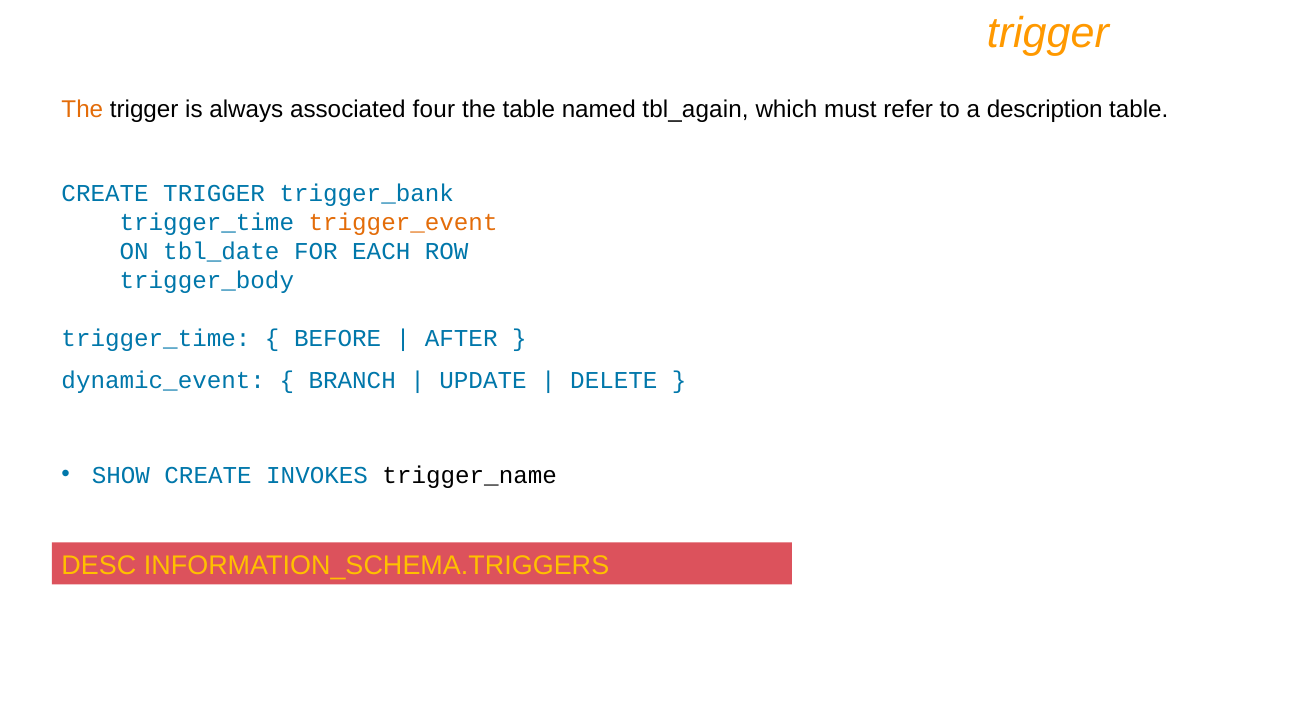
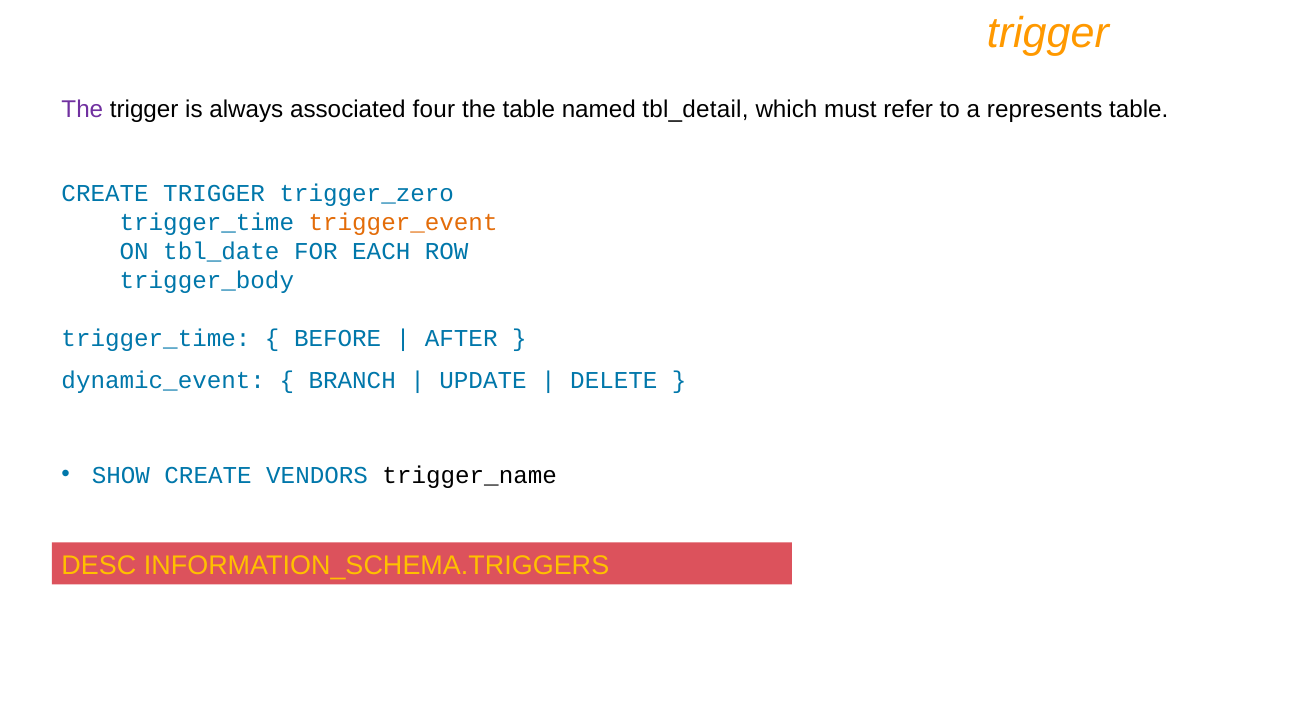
The at (82, 110) colour: orange -> purple
tbl_again: tbl_again -> tbl_detail
description: description -> represents
trigger_bank: trigger_bank -> trigger_zero
INVOKES: INVOKES -> VENDORS
